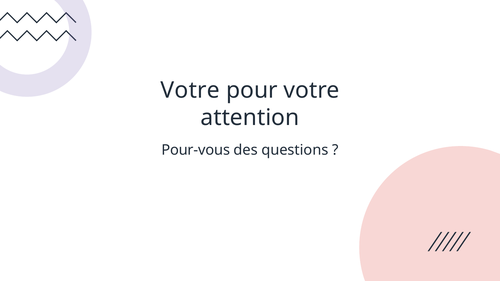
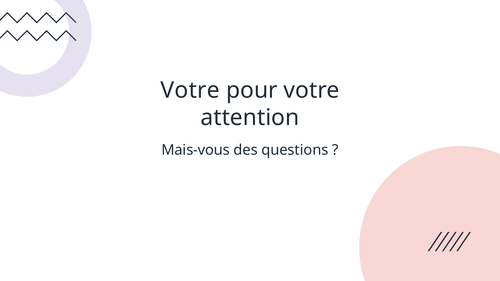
Pour-vous: Pour-vous -> Mais-vous
